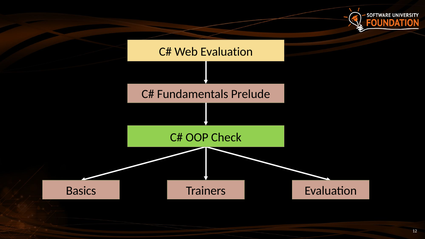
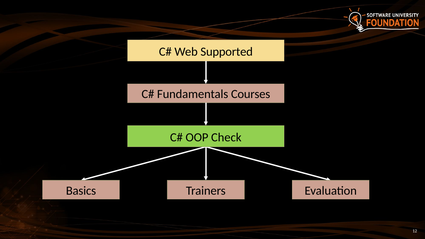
Web Evaluation: Evaluation -> Supported
Prelude: Prelude -> Courses
